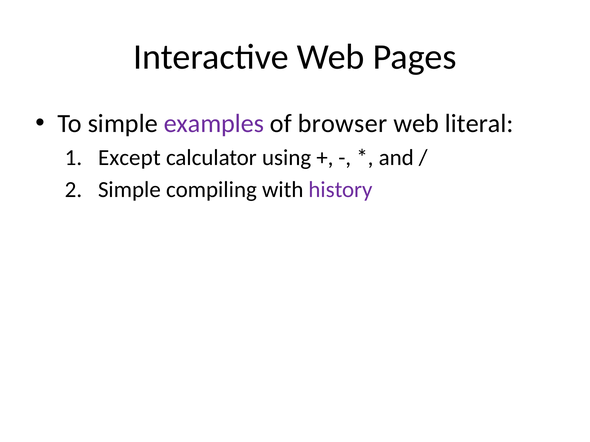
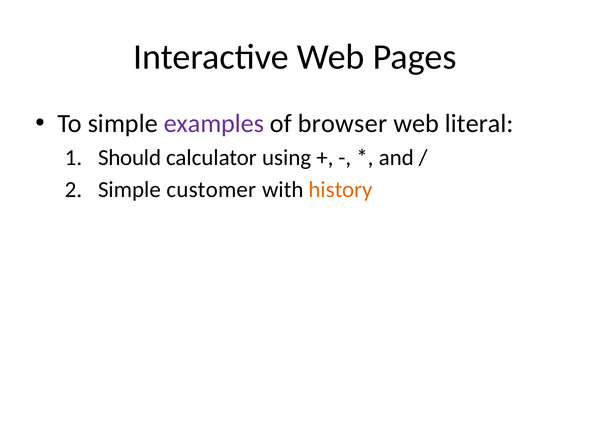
Except: Except -> Should
compiling: compiling -> customer
history colour: purple -> orange
